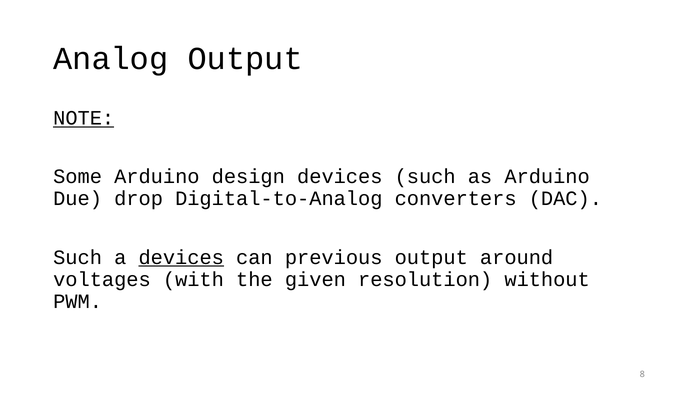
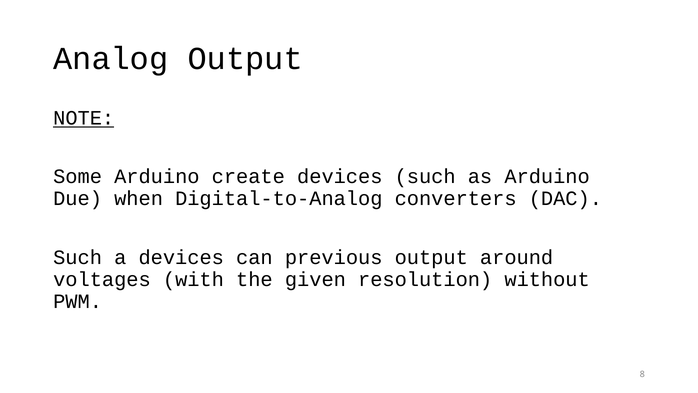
design: design -> create
drop: drop -> when
devices at (181, 257) underline: present -> none
